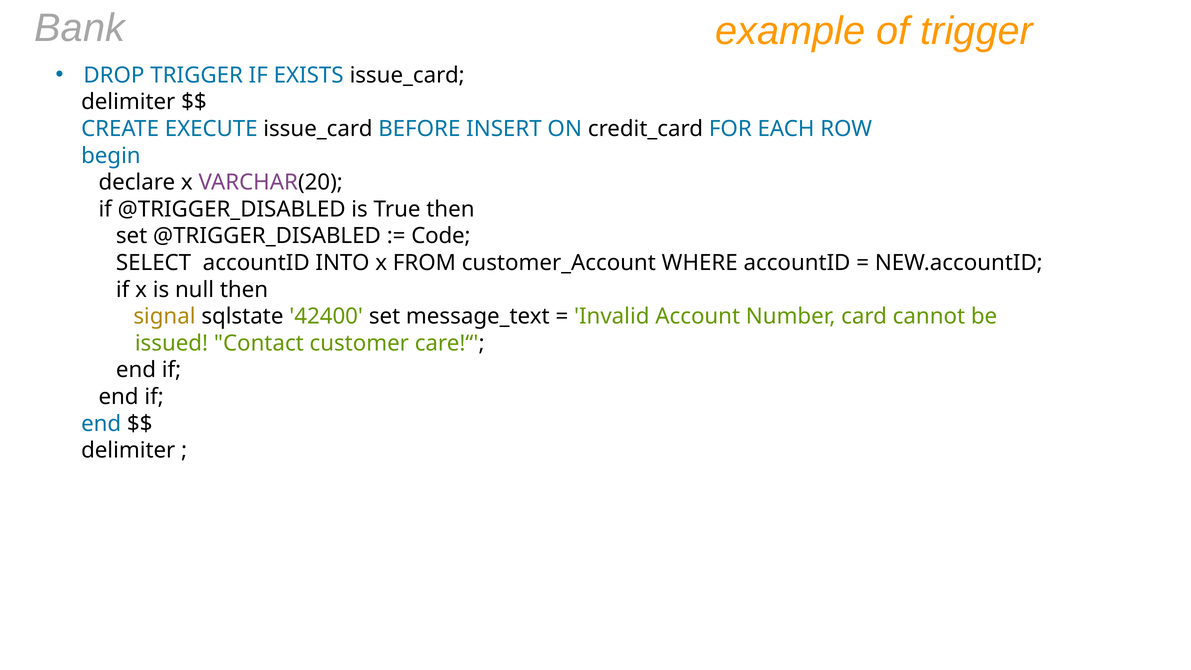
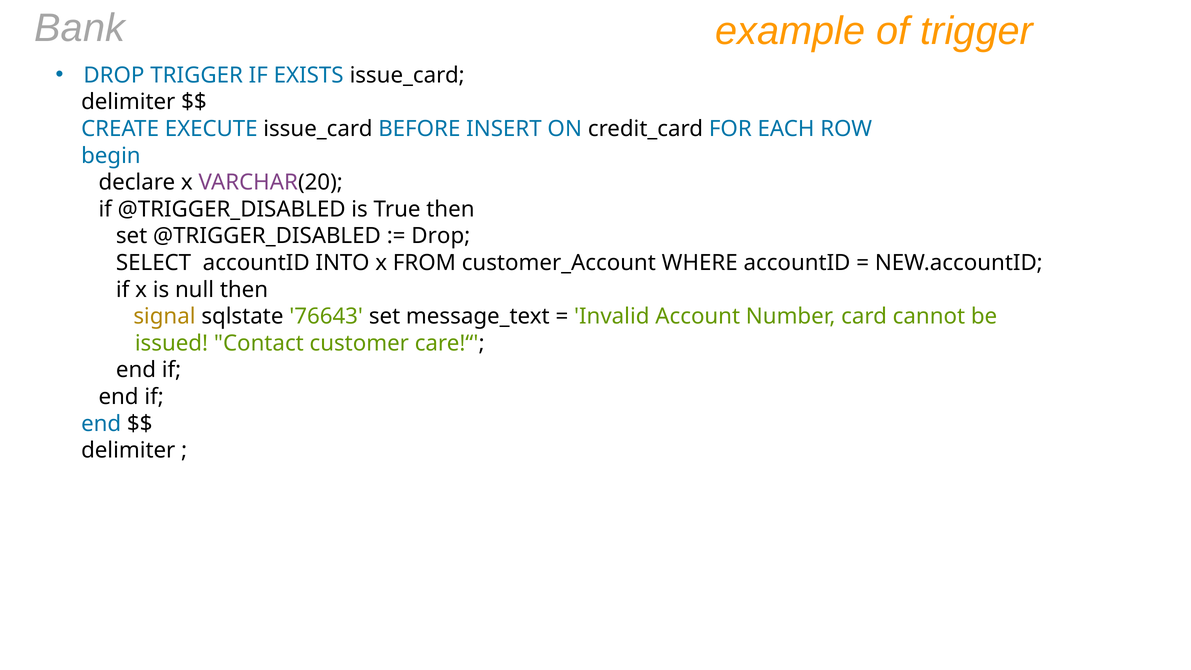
Code at (441, 236): Code -> Drop
42400: 42400 -> 76643
